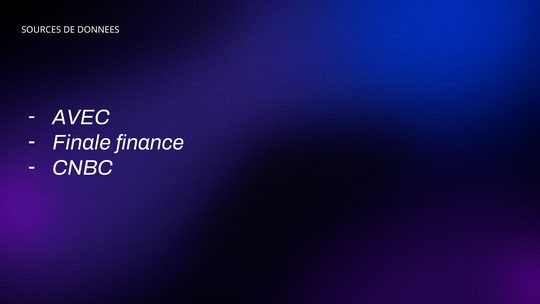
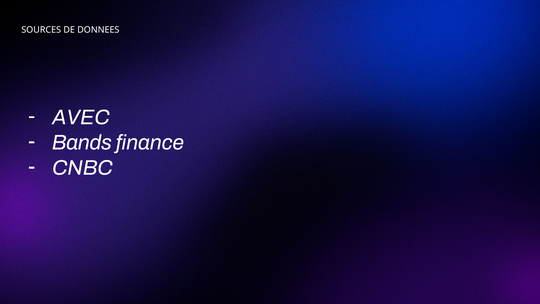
Finale: Finale -> Bands
